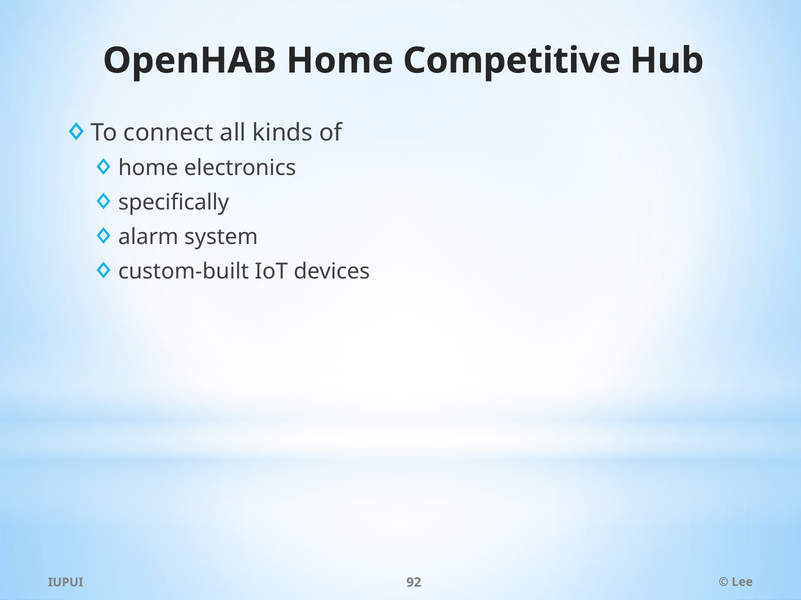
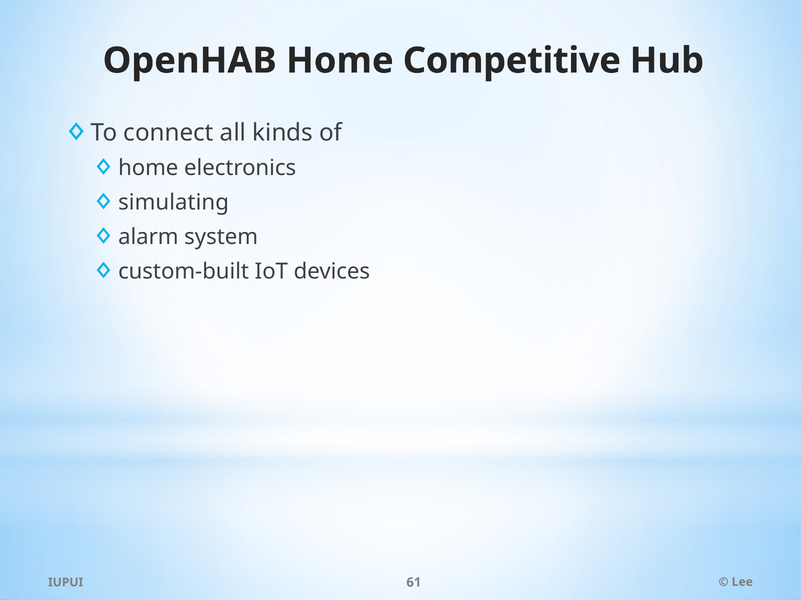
specifically: specifically -> simulating
92: 92 -> 61
